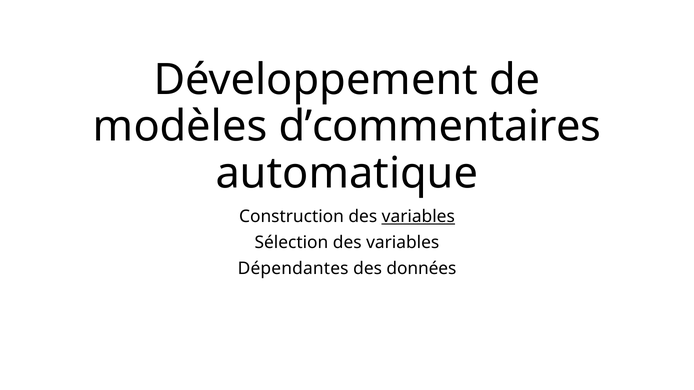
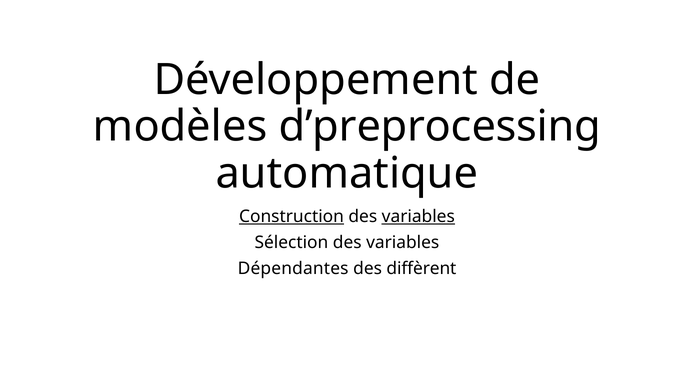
d’commentaires: d’commentaires -> d’preprocessing
Construction underline: none -> present
données: données -> diffèrent
